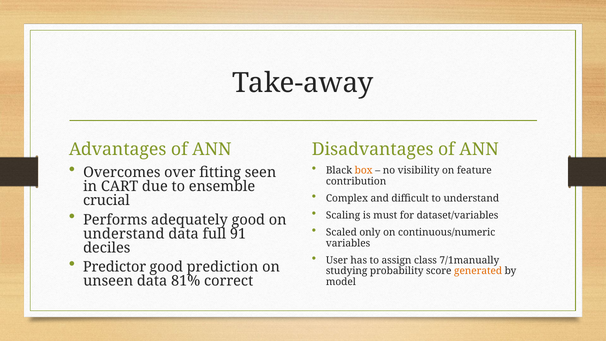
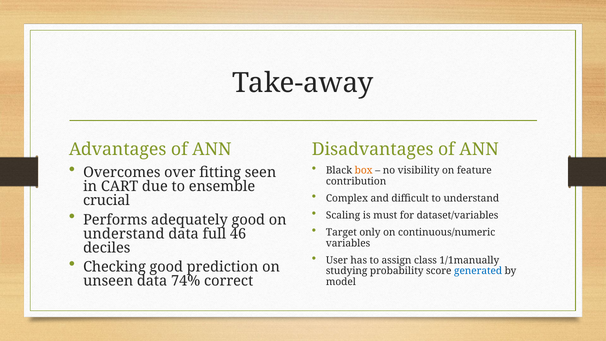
Scaled: Scaled -> Target
91: 91 -> 46
7/1manually: 7/1manually -> 1/1manually
Predictor: Predictor -> Checking
generated colour: orange -> blue
81%: 81% -> 74%
